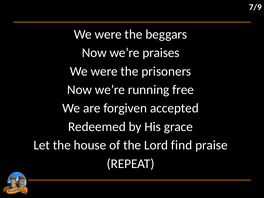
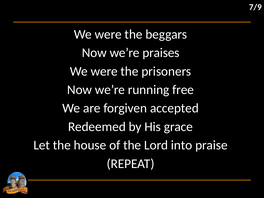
find: find -> into
